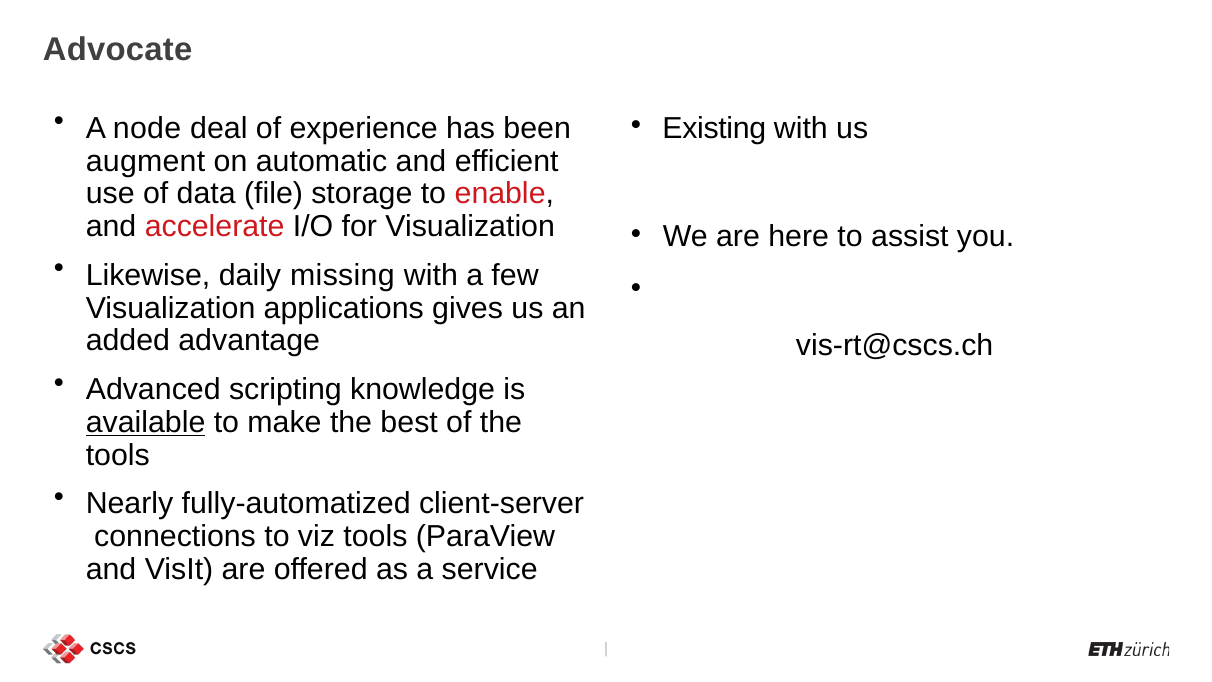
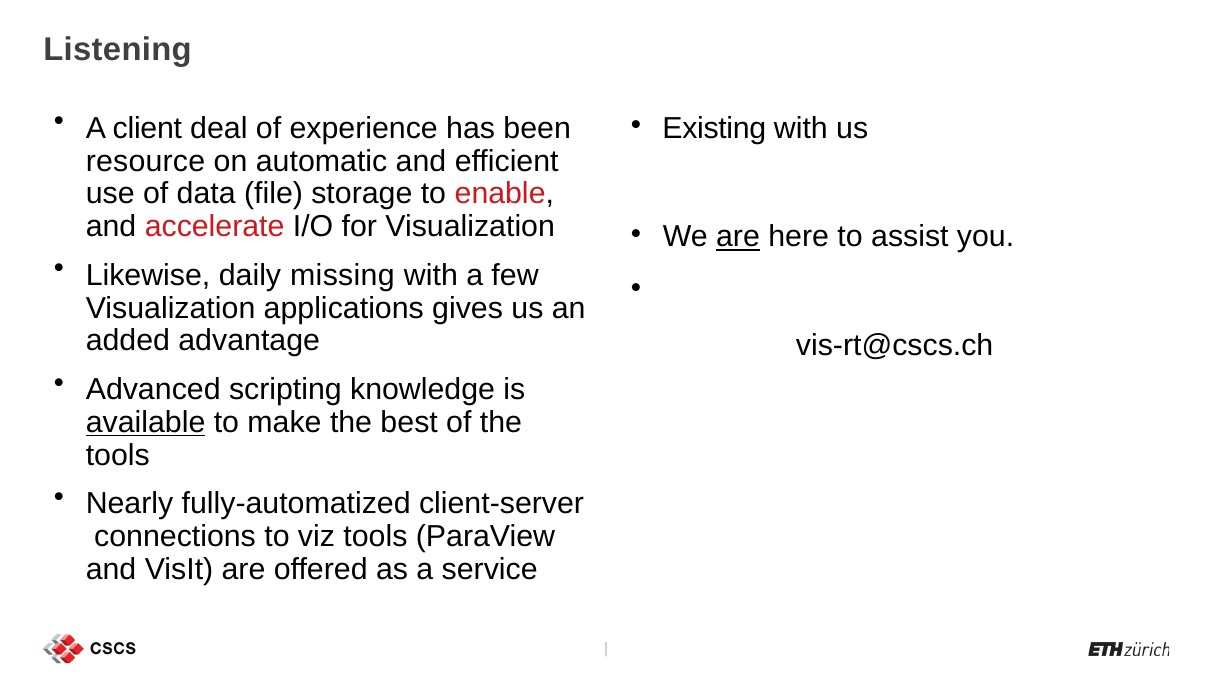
Advocate: Advocate -> Listening
node: node -> client
augment: augment -> resource
are at (738, 237) underline: none -> present
